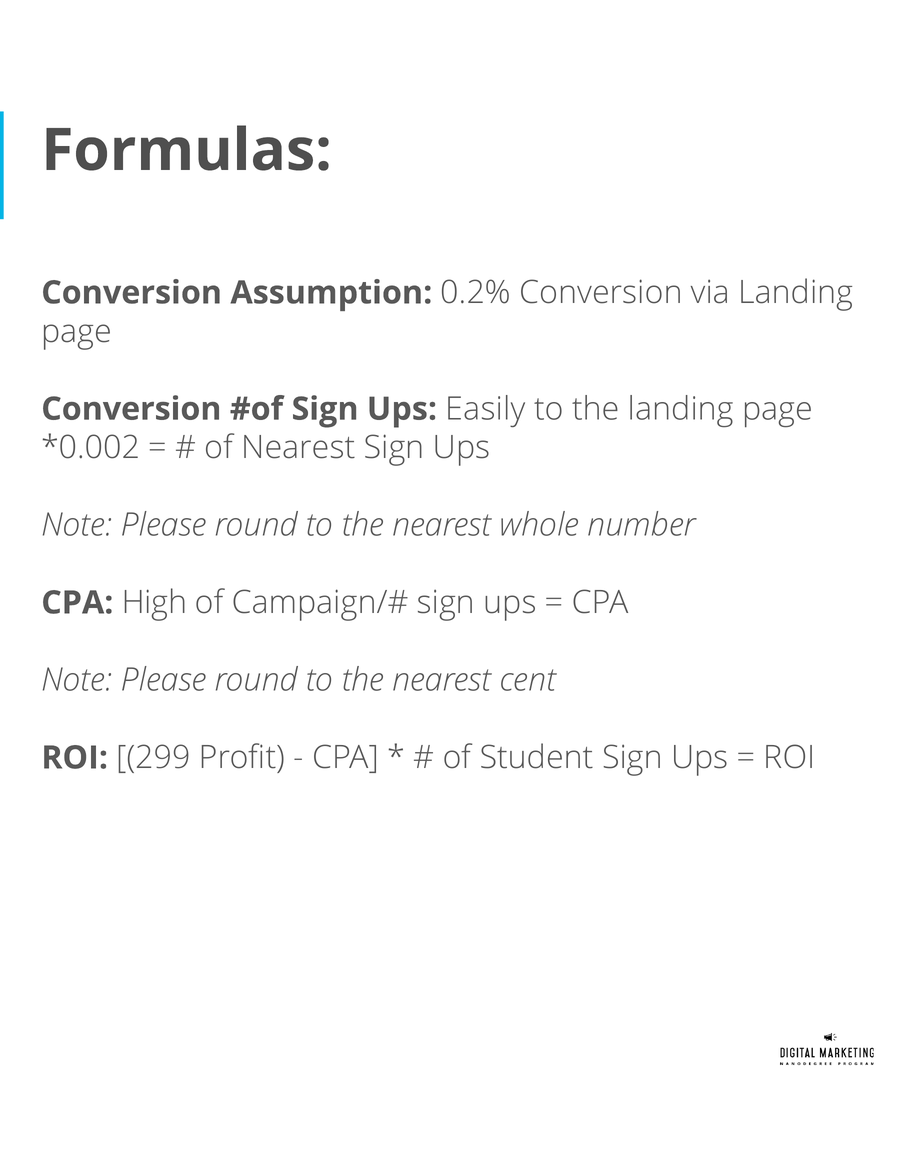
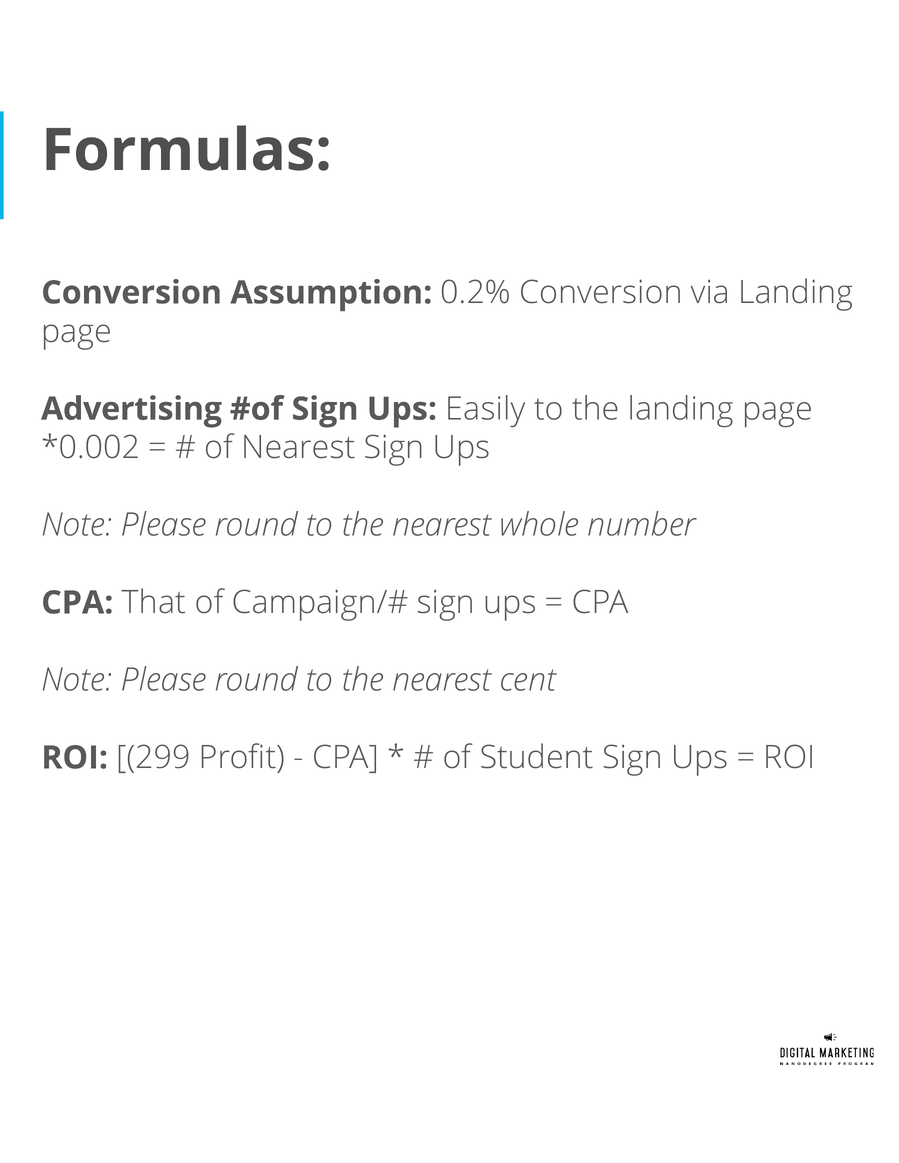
Conversion at (131, 409): Conversion -> Advertising
High: High -> That
